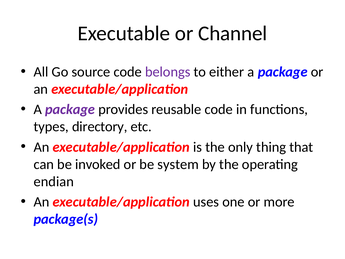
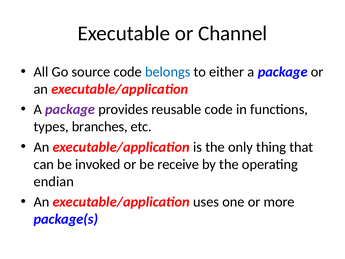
belongs colour: purple -> blue
directory: directory -> branches
system: system -> receive
